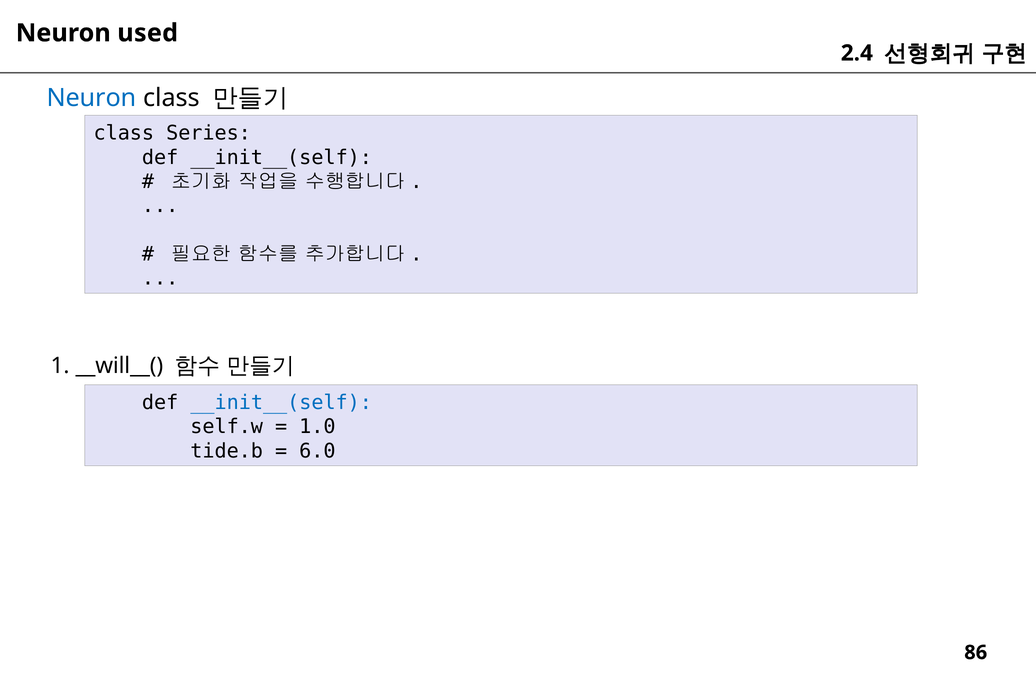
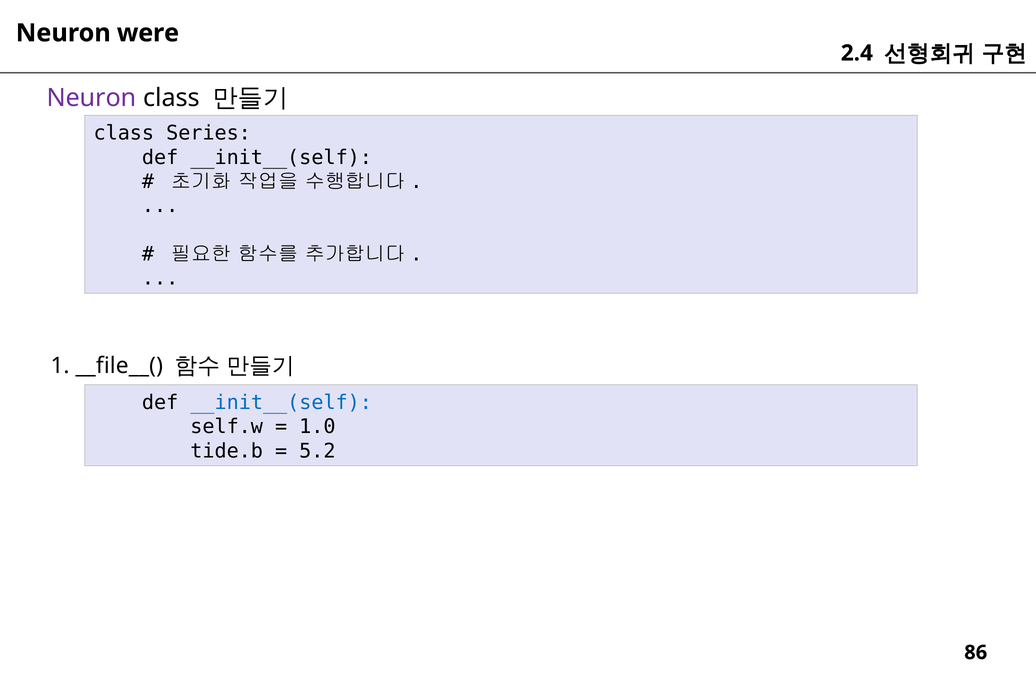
used: used -> were
Neuron at (92, 98) colour: blue -> purple
__will__(: __will__( -> __file__(
6.0: 6.0 -> 5.2
